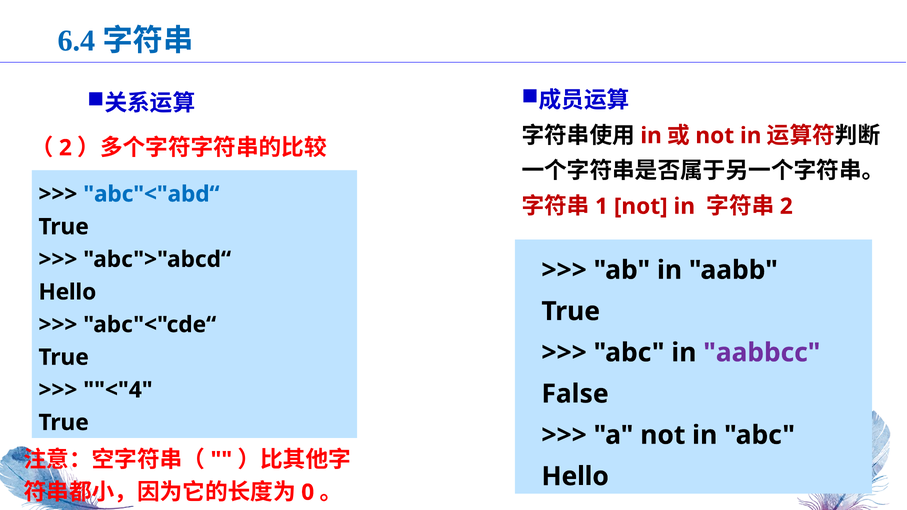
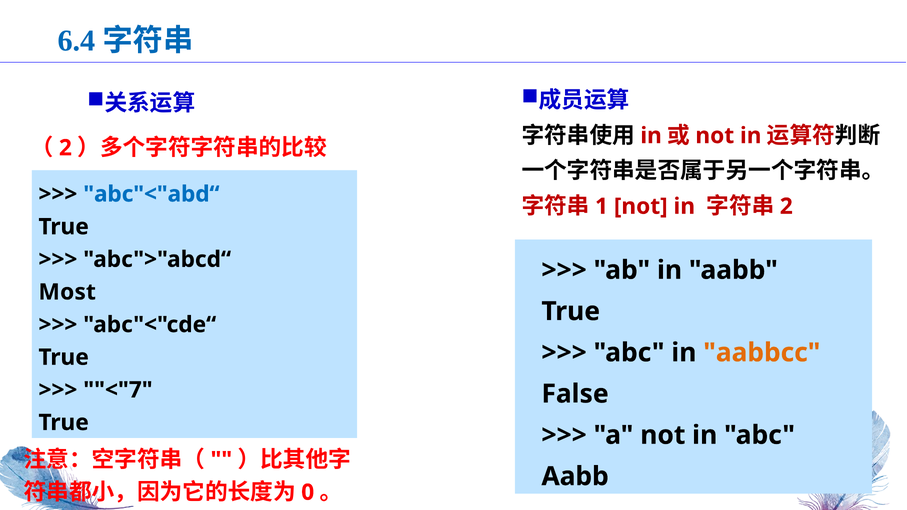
Hello at (67, 292): Hello -> Most
aabbcc colour: purple -> orange
<"4: <"4 -> <"7
Hello at (575, 477): Hello -> Aabb
